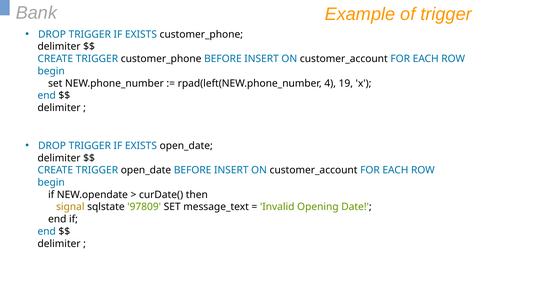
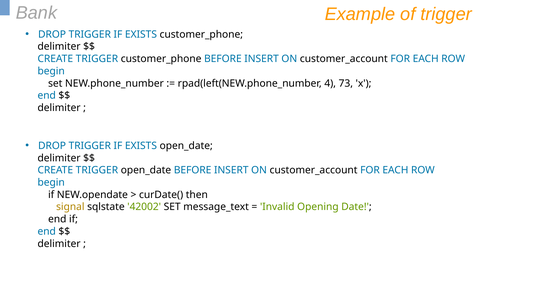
19: 19 -> 73
97809: 97809 -> 42002
